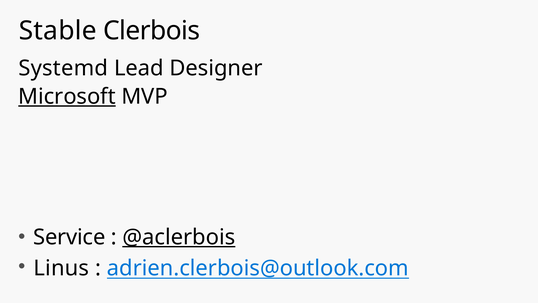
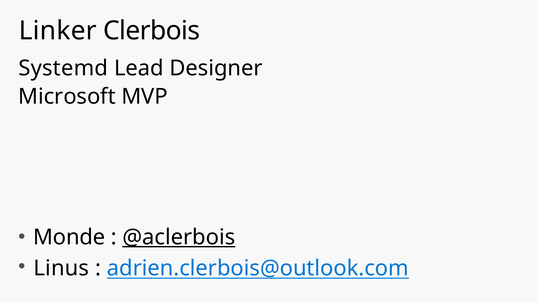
Stable: Stable -> Linker
Microsoft underline: present -> none
Service: Service -> Monde
